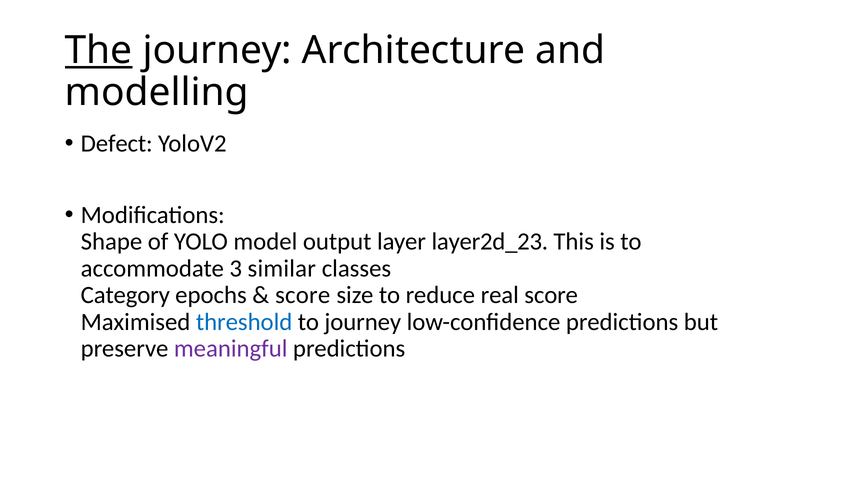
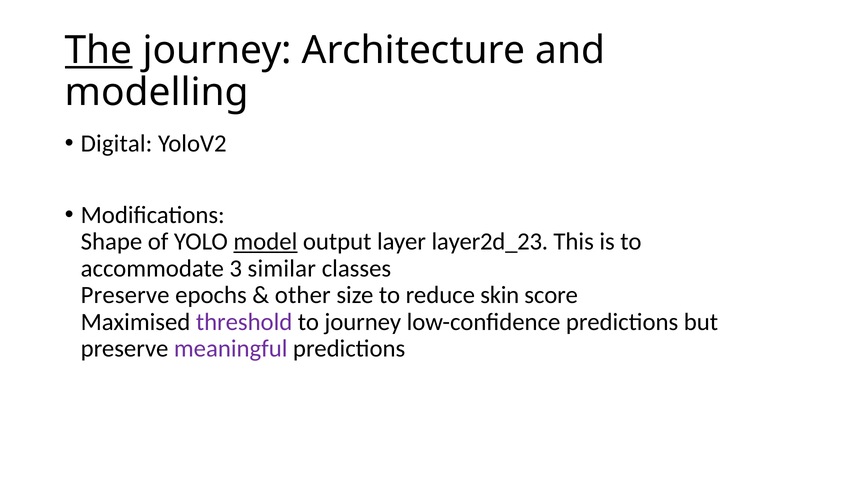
Defect: Defect -> Digital
model underline: none -> present
Category at (125, 295): Category -> Preserve
score at (303, 295): score -> other
real: real -> skin
threshold colour: blue -> purple
